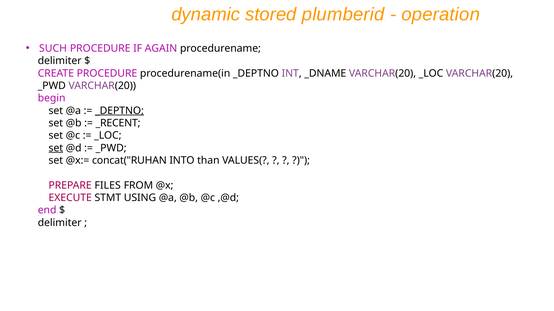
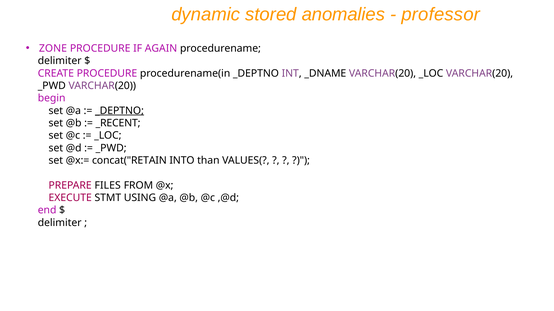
plumberid: plumberid -> anomalies
operation: operation -> professor
SUCH: SUCH -> ZONE
set at (56, 148) underline: present -> none
concat("RUHAN: concat("RUHAN -> concat("RETAIN
